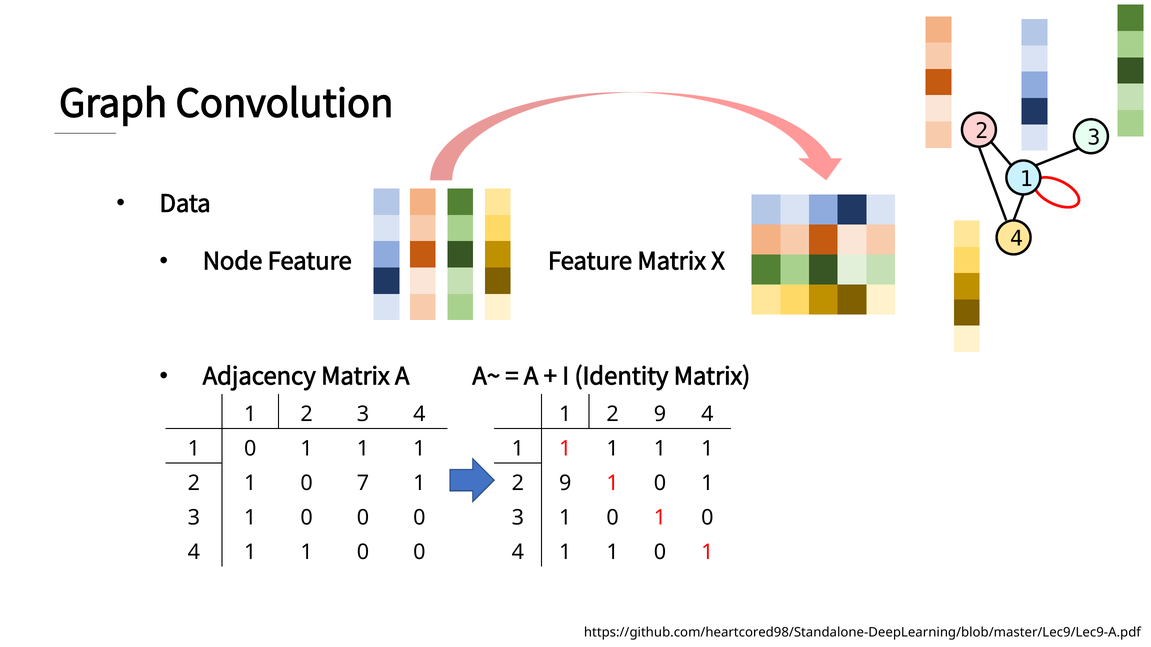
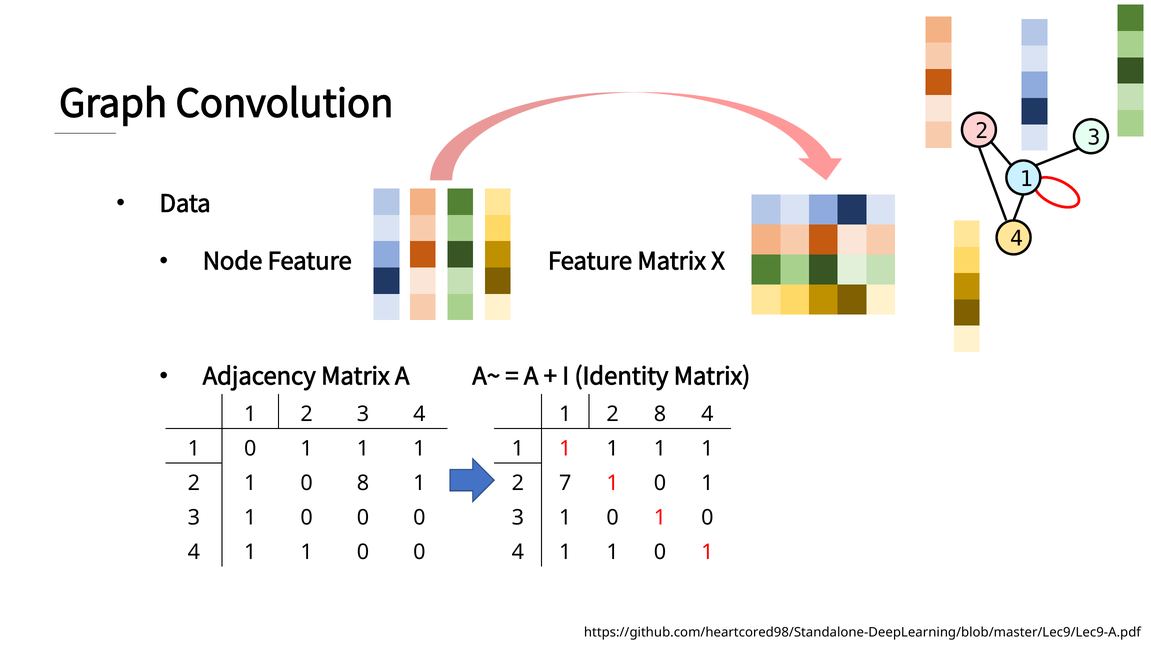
9 at (660, 414): 9 -> 8
0 7: 7 -> 8
9 at (565, 484): 9 -> 7
